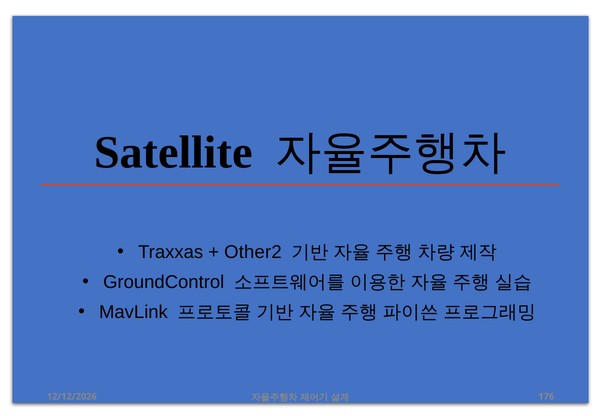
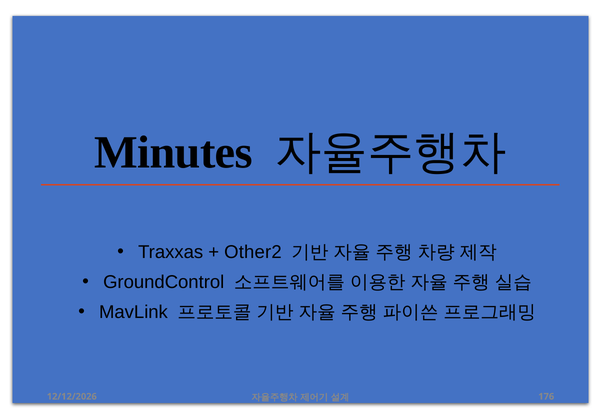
Satellite: Satellite -> Minutes
